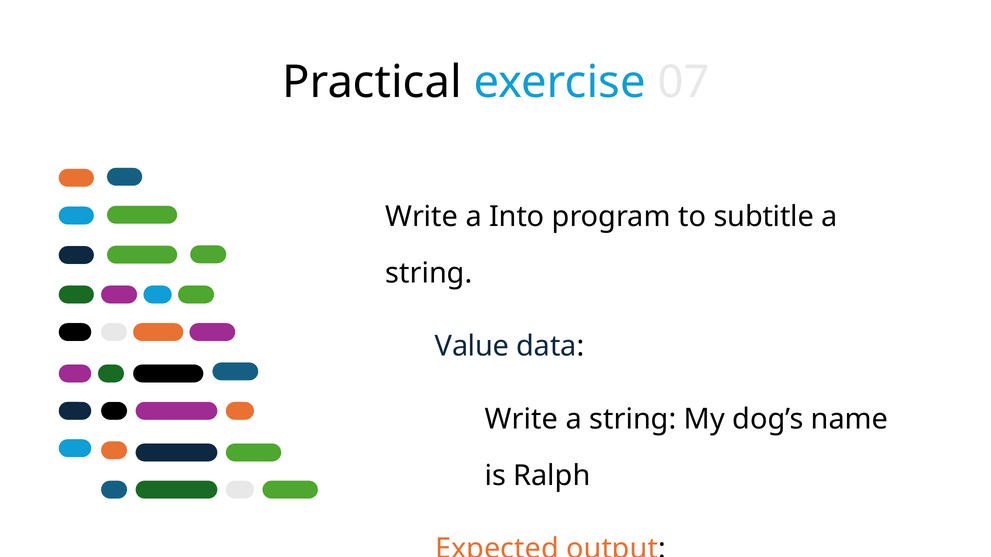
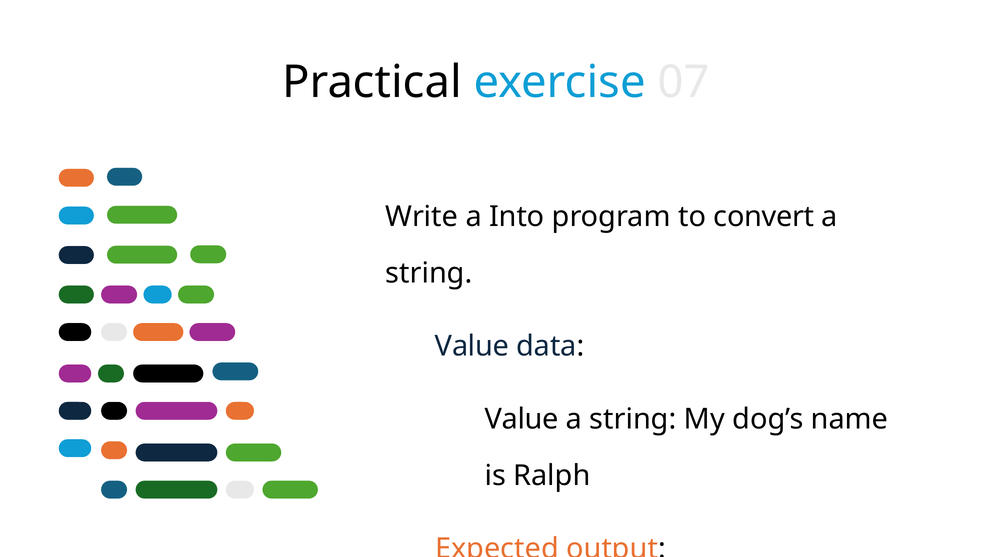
subtitle: subtitle -> convert
Write at (521, 419): Write -> Value
